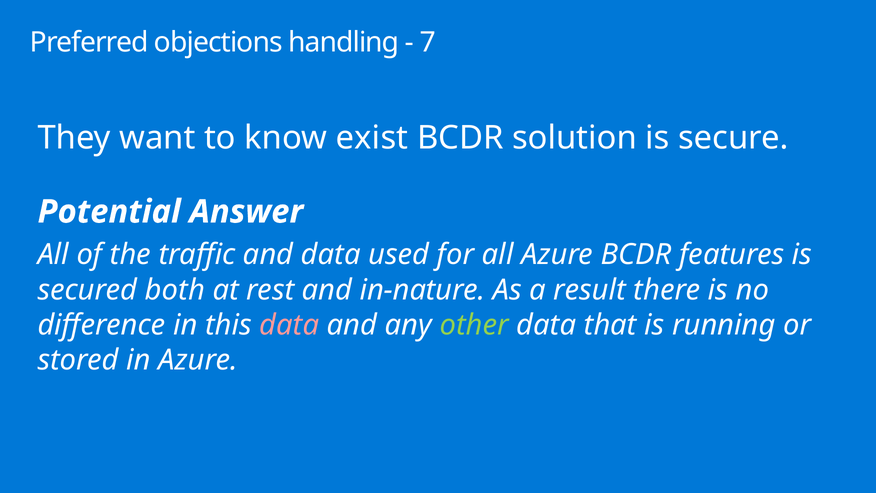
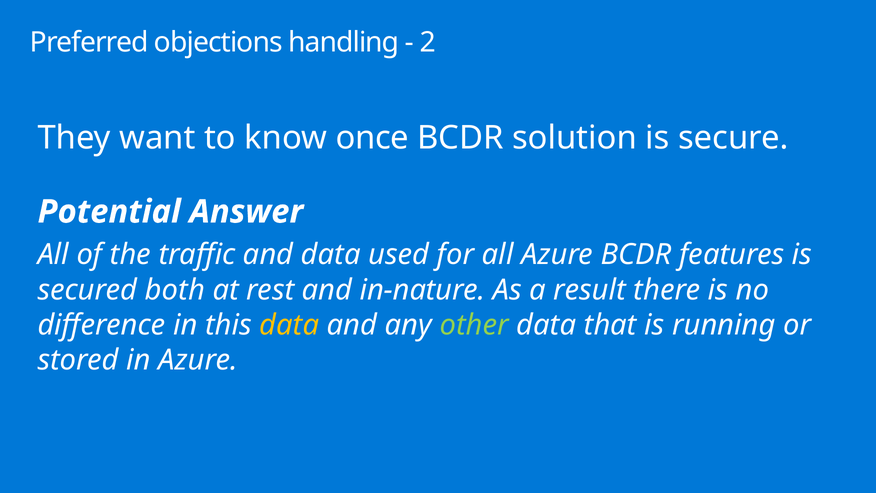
7: 7 -> 2
exist: exist -> once
data at (289, 325) colour: pink -> yellow
